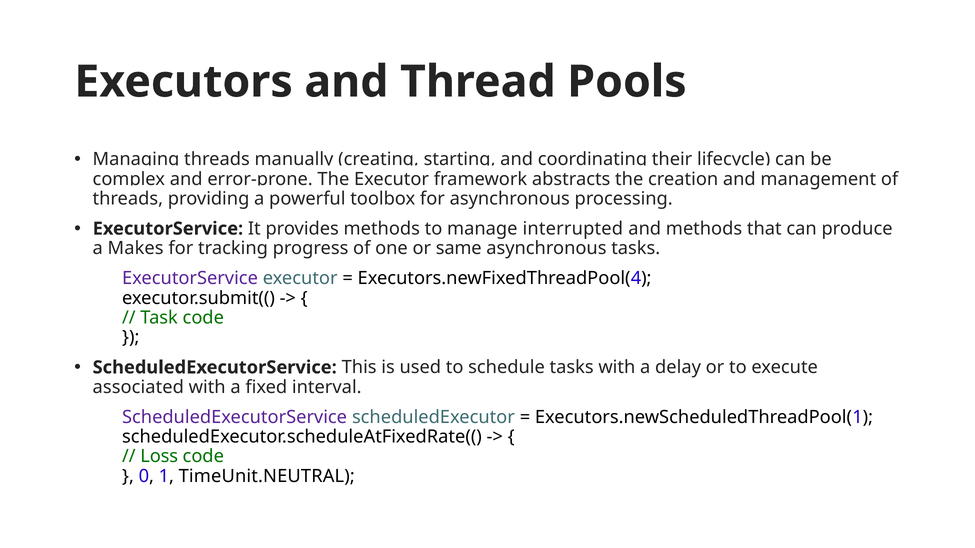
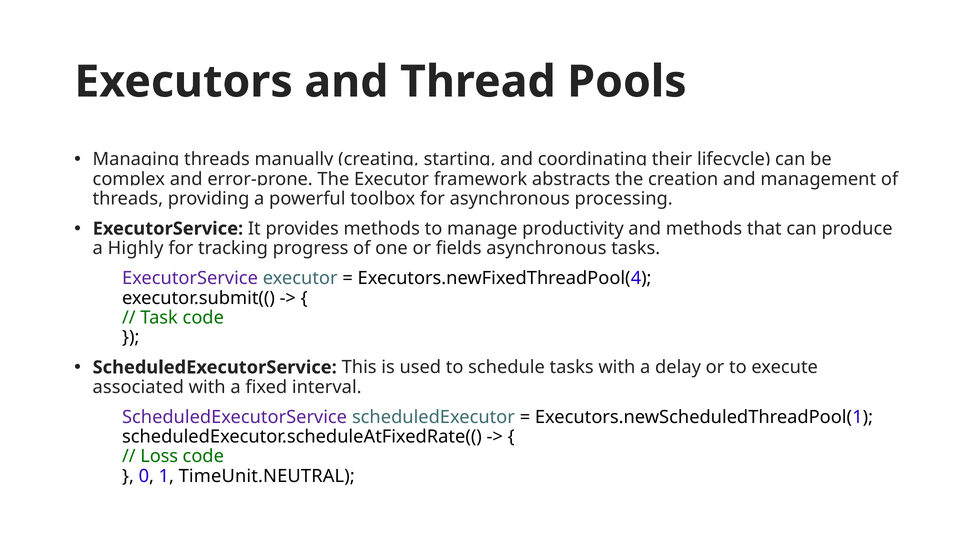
interrupted: interrupted -> productivity
Makes: Makes -> Highly
same: same -> fields
